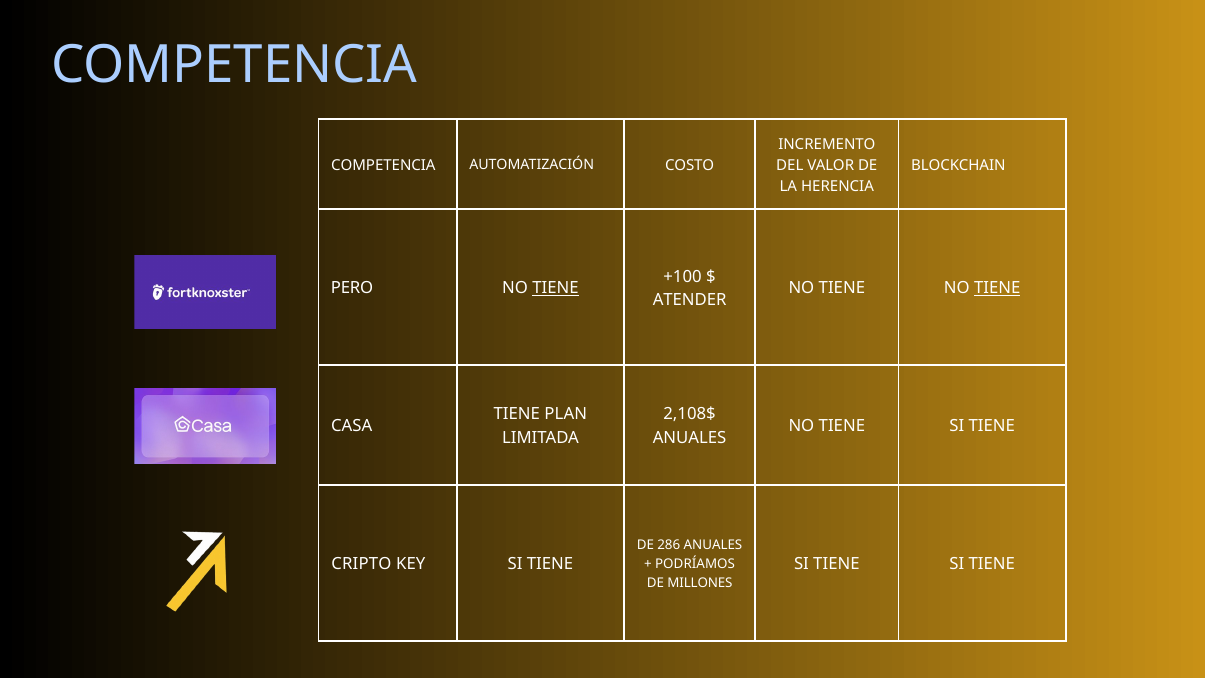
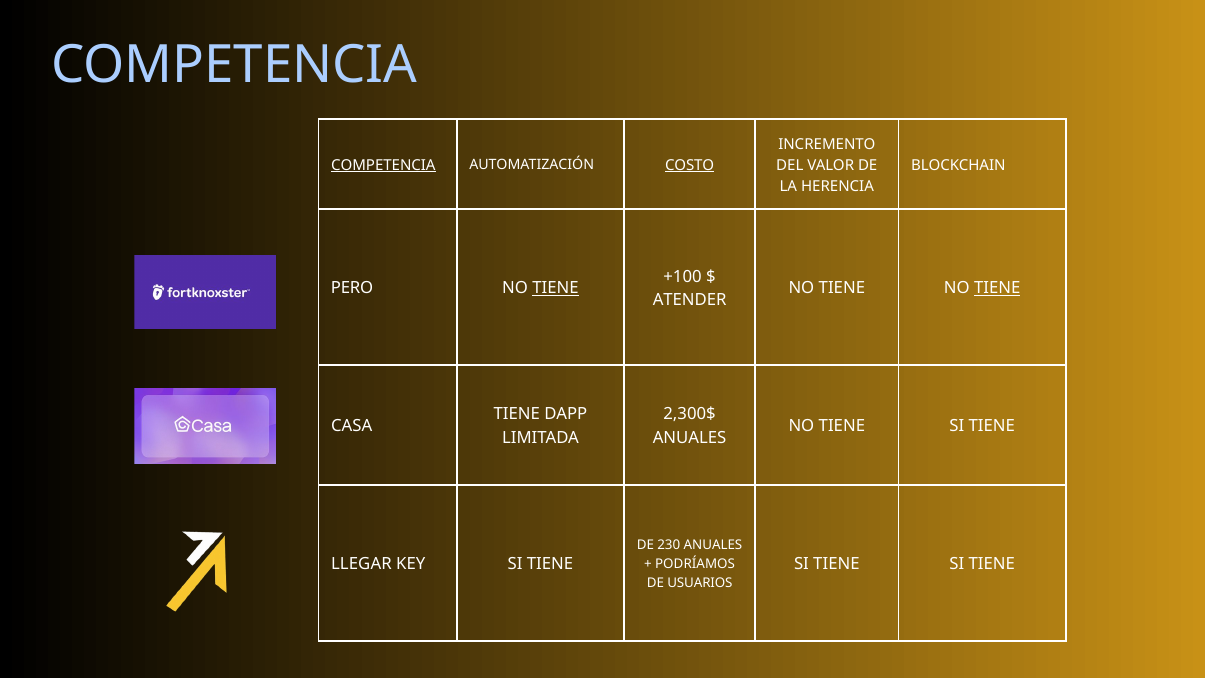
COMPETENCIA at (383, 165) underline: none -> present
COSTO underline: none -> present
PLAN: PLAN -> DAPP
2,108$: 2,108$ -> 2,300$
286: 286 -> 230
CRIPTO: CRIPTO -> LLEGAR
MILLONES: MILLONES -> USUARIOS
